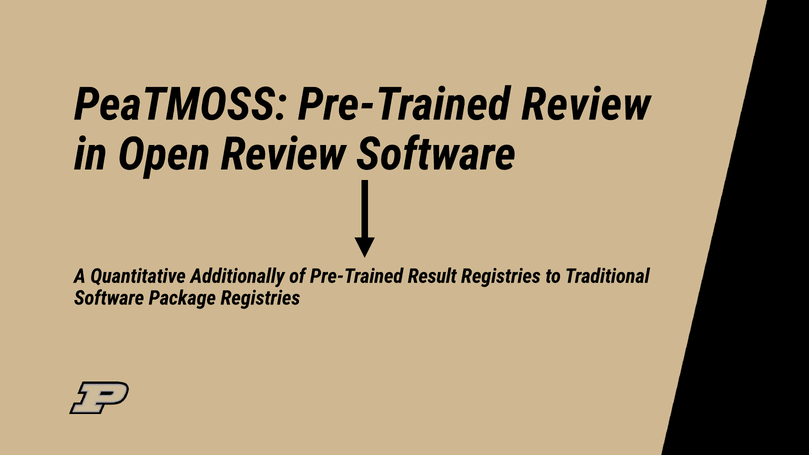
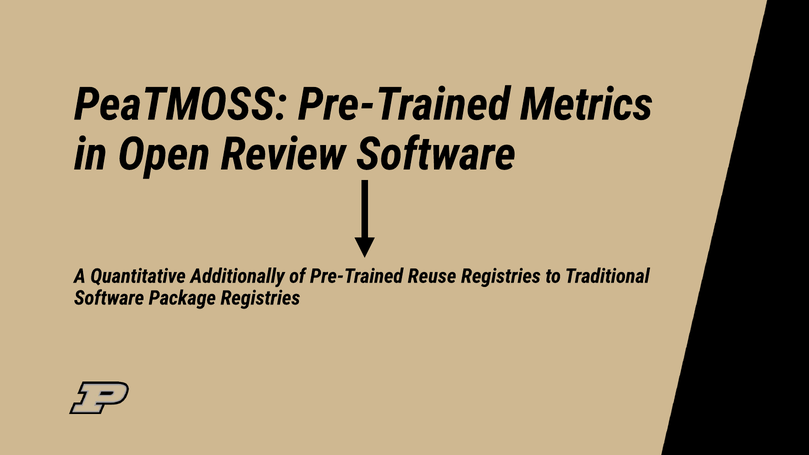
Pre-Trained Review: Review -> Metrics
Result: Result -> Reuse
